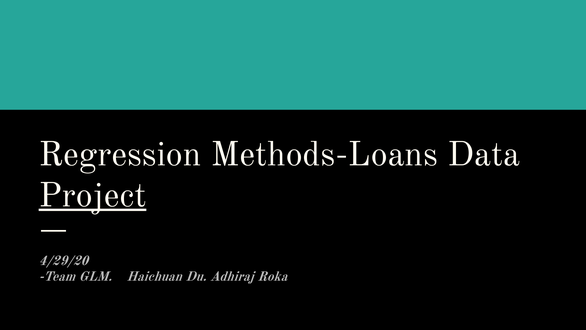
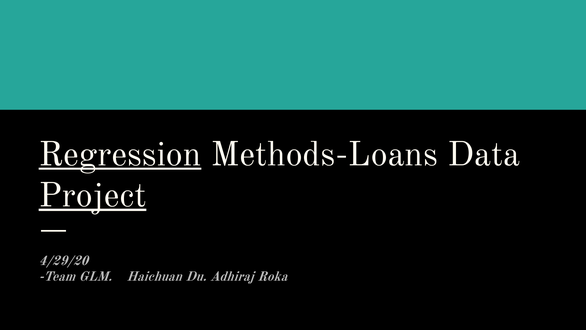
Regression underline: none -> present
